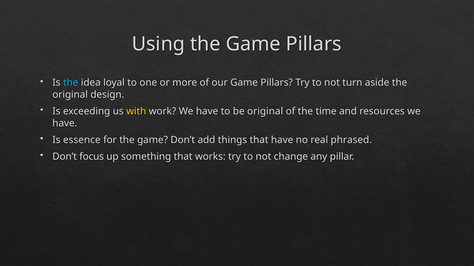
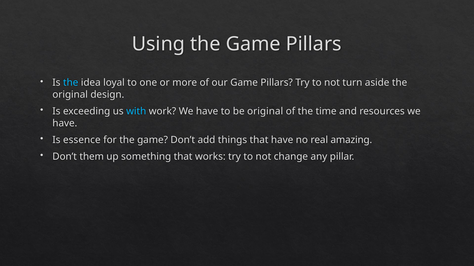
with colour: yellow -> light blue
phrased: phrased -> amazing
focus: focus -> them
